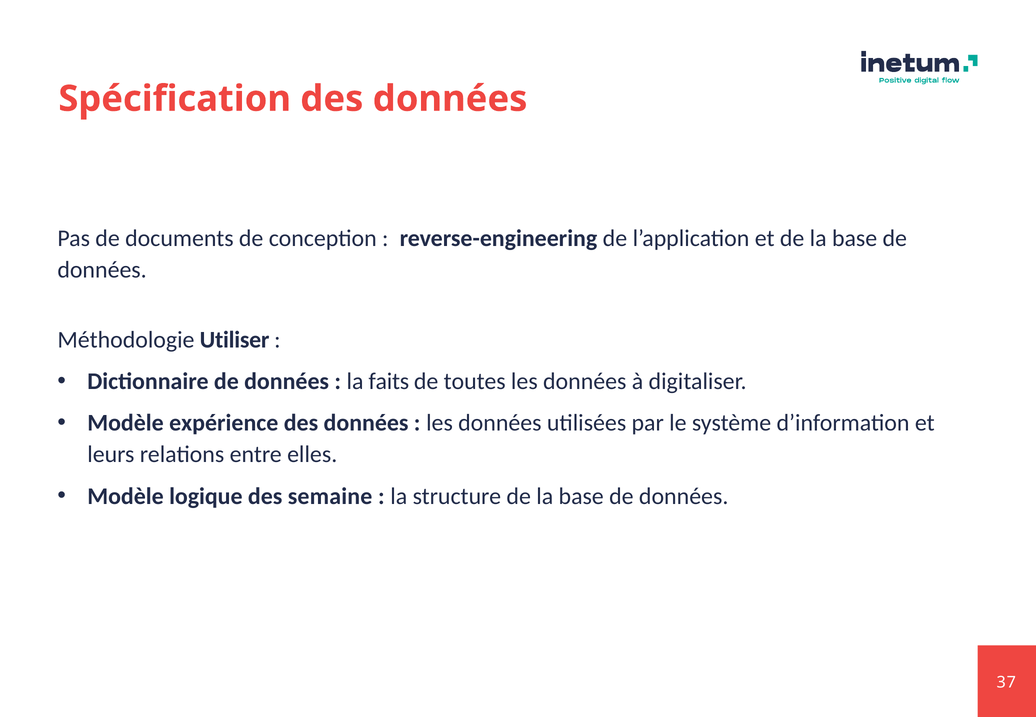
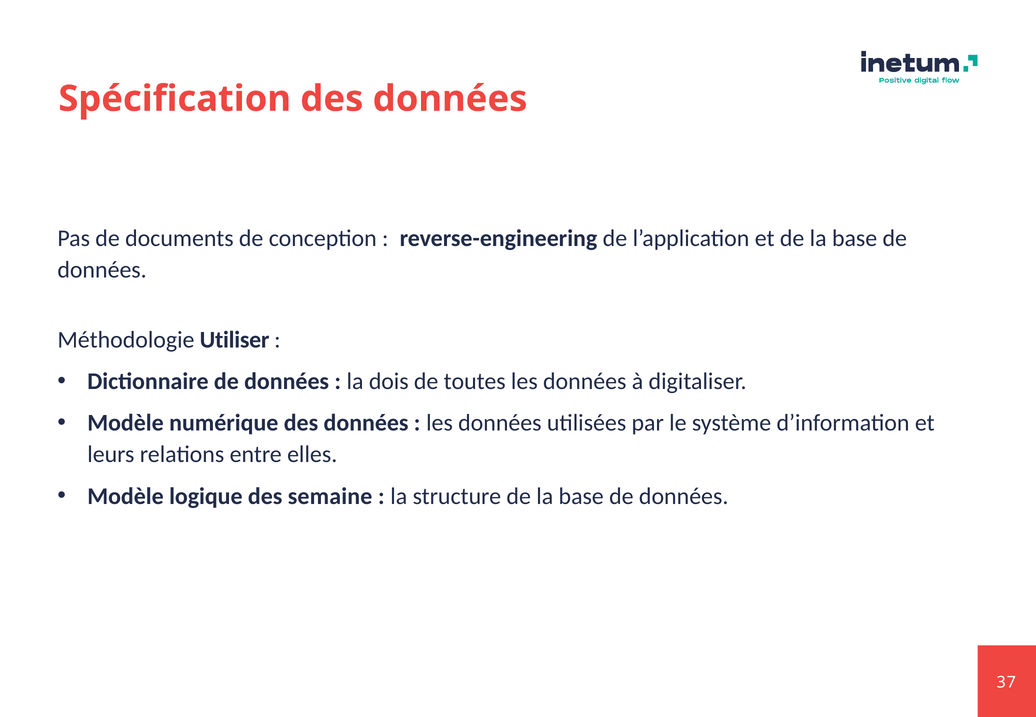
faits: faits -> dois
expérience: expérience -> numérique
